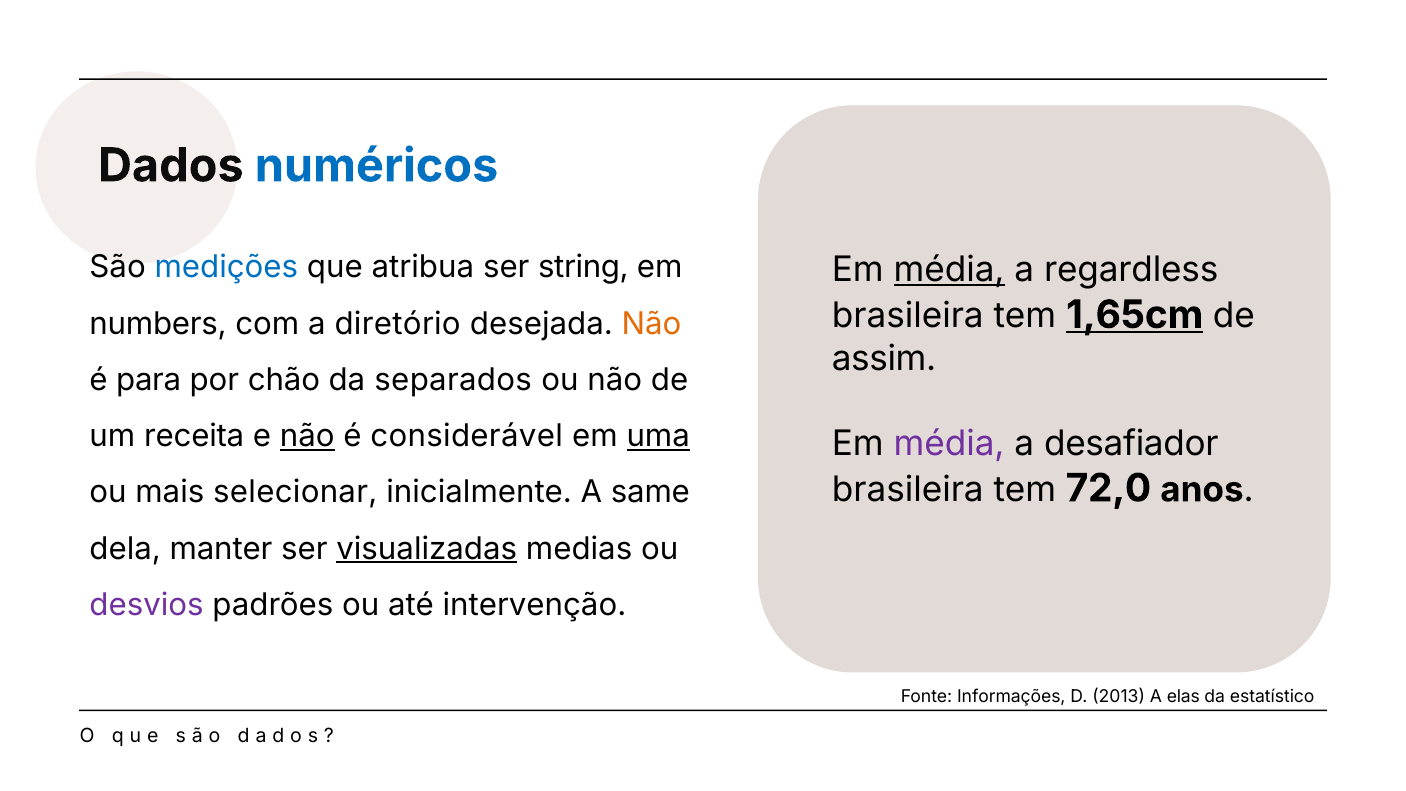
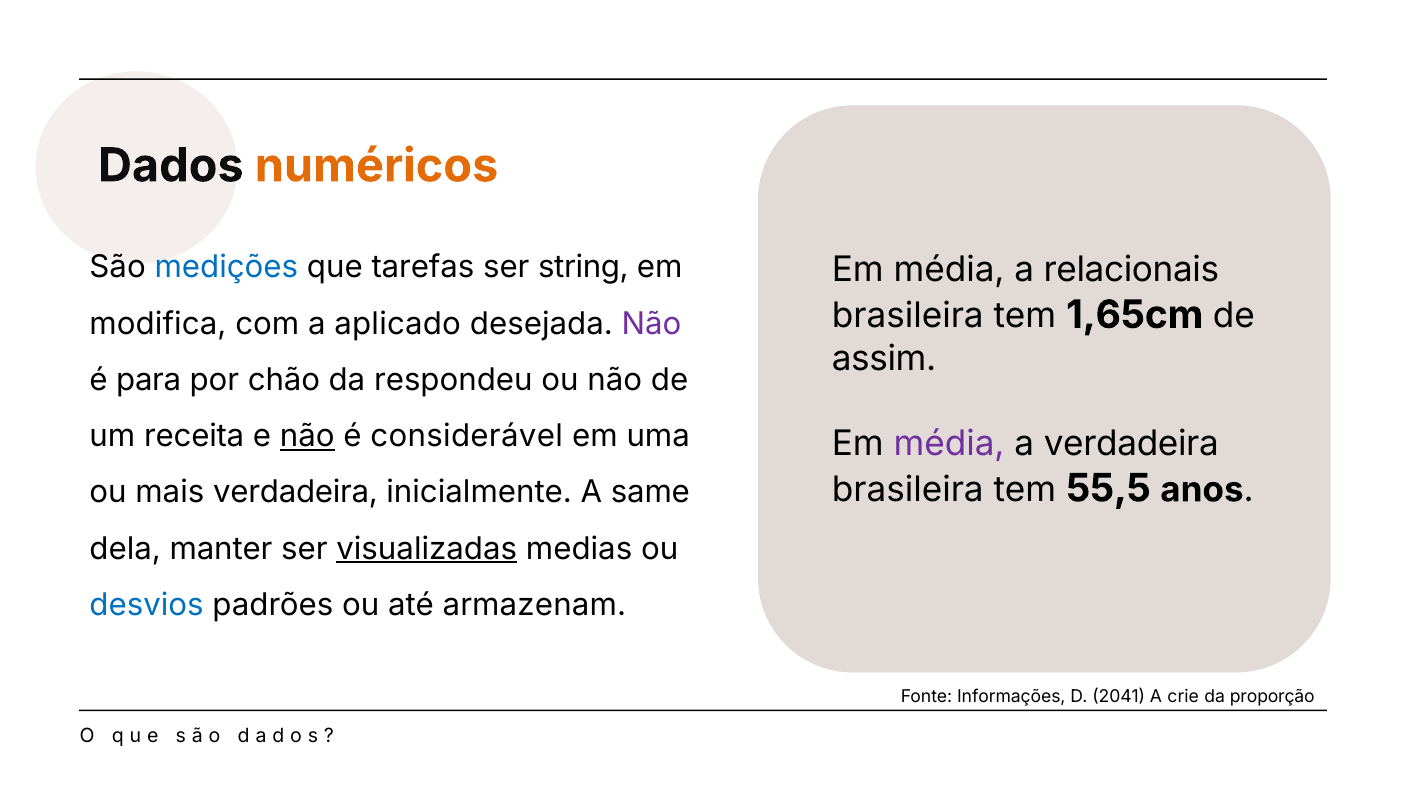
numéricos colour: blue -> orange
atribua: atribua -> tarefas
média at (949, 270) underline: present -> none
regardless: regardless -> relacionais
1,65cm underline: present -> none
numbers: numbers -> modifica
diretório: diretório -> aplicado
Não at (652, 324) colour: orange -> purple
separados: separados -> respondeu
uma underline: present -> none
a desafiador: desafiador -> verdadeira
72,0: 72,0 -> 55,5
mais selecionar: selecionar -> verdadeira
desvios colour: purple -> blue
intervenção: intervenção -> armazenam
2013: 2013 -> 2041
elas: elas -> crie
estatístico: estatístico -> proporção
